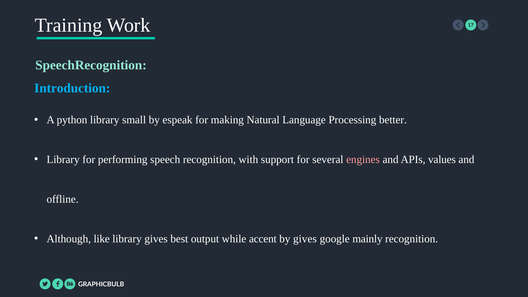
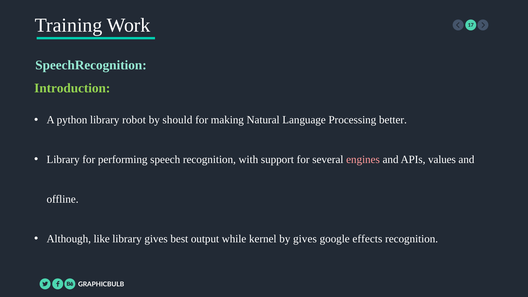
Introduction colour: light blue -> light green
small: small -> robot
espeak: espeak -> should
accent: accent -> kernel
mainly: mainly -> effects
